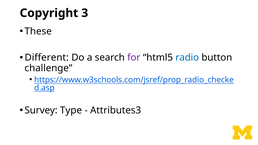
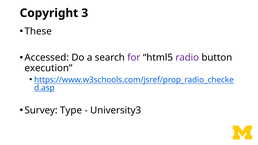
Different: Different -> Accessed
radio colour: blue -> purple
challenge: challenge -> execution
Attributes3: Attributes3 -> University3
